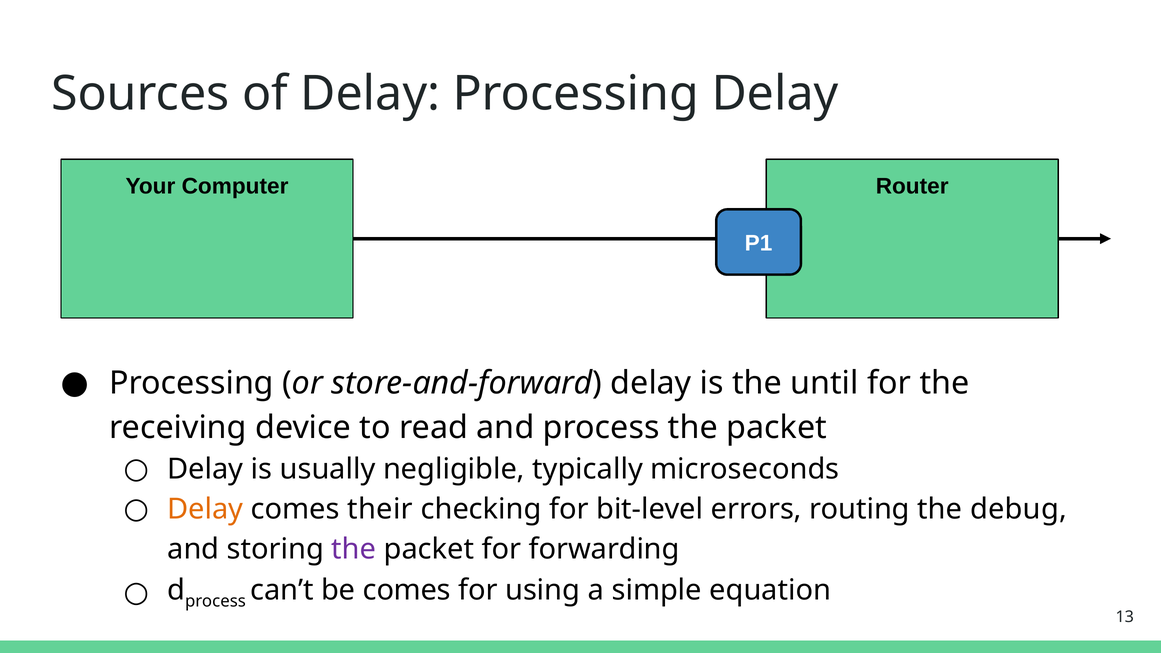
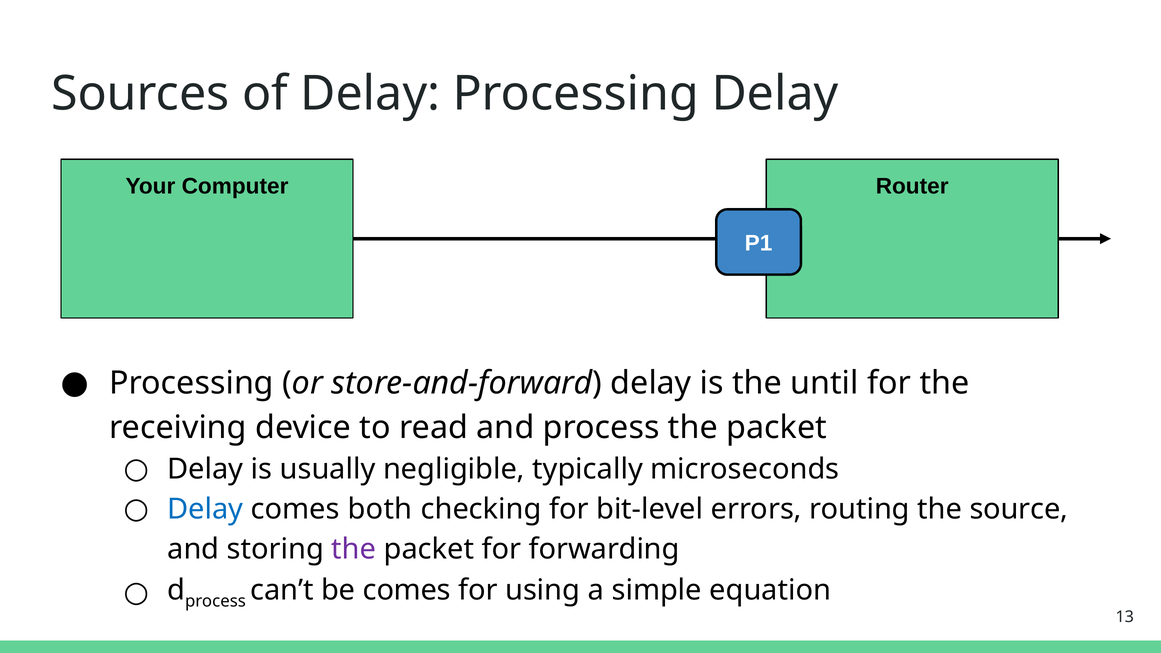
Delay at (205, 509) colour: orange -> blue
their: their -> both
debug: debug -> source
